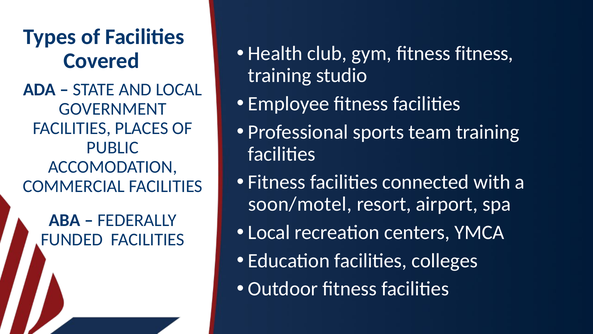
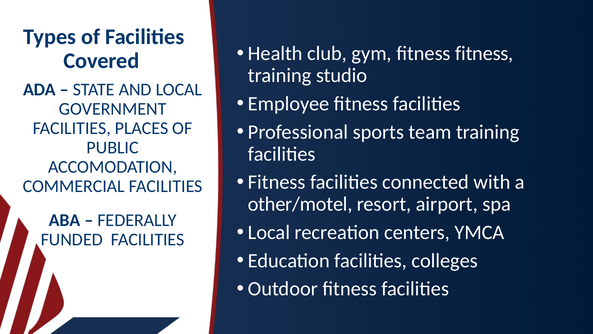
soon/motel: soon/motel -> other/motel
